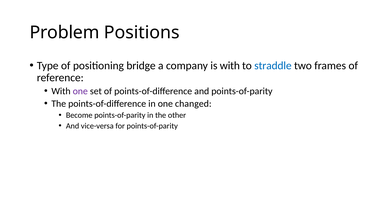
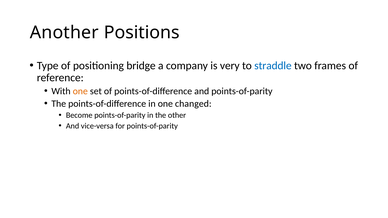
Problem: Problem -> Another
is with: with -> very
one at (80, 91) colour: purple -> orange
